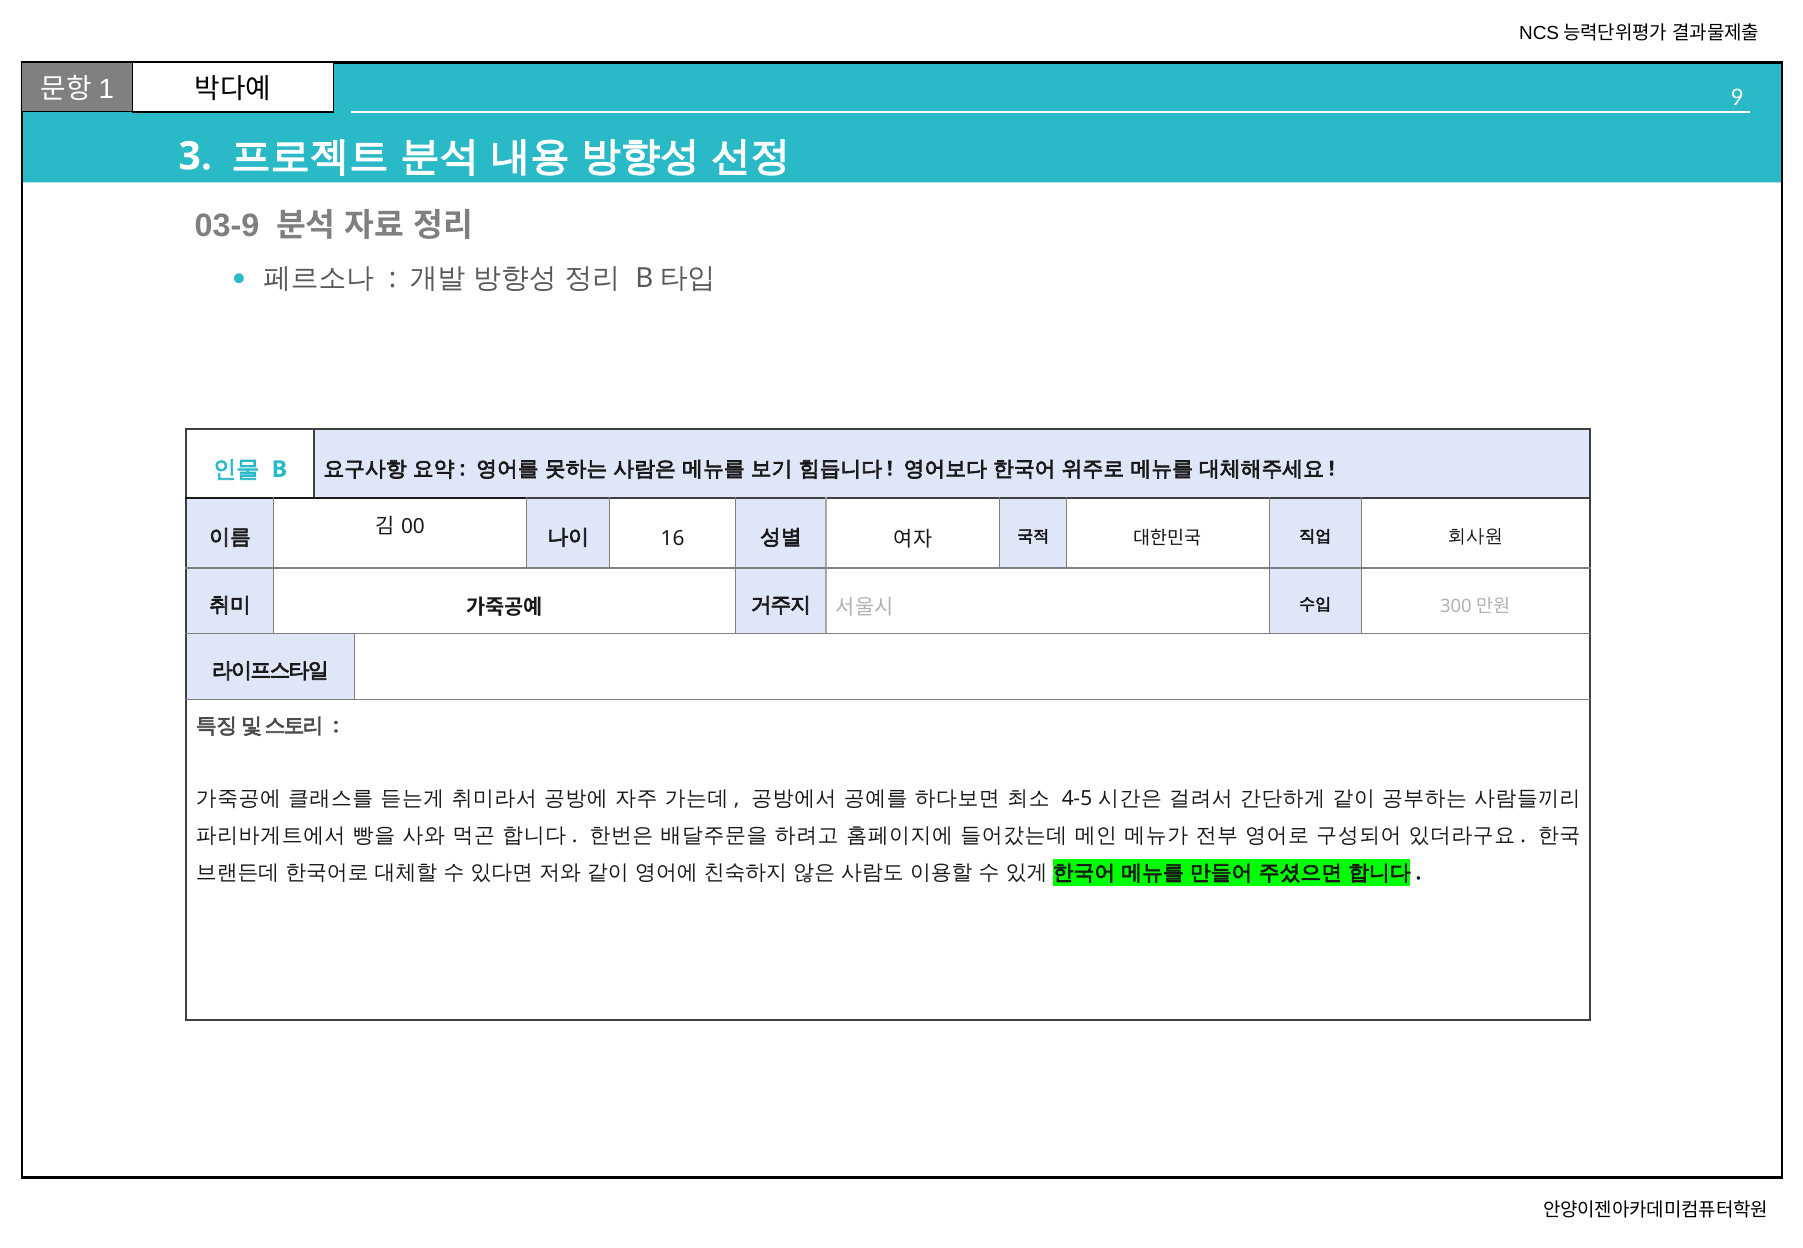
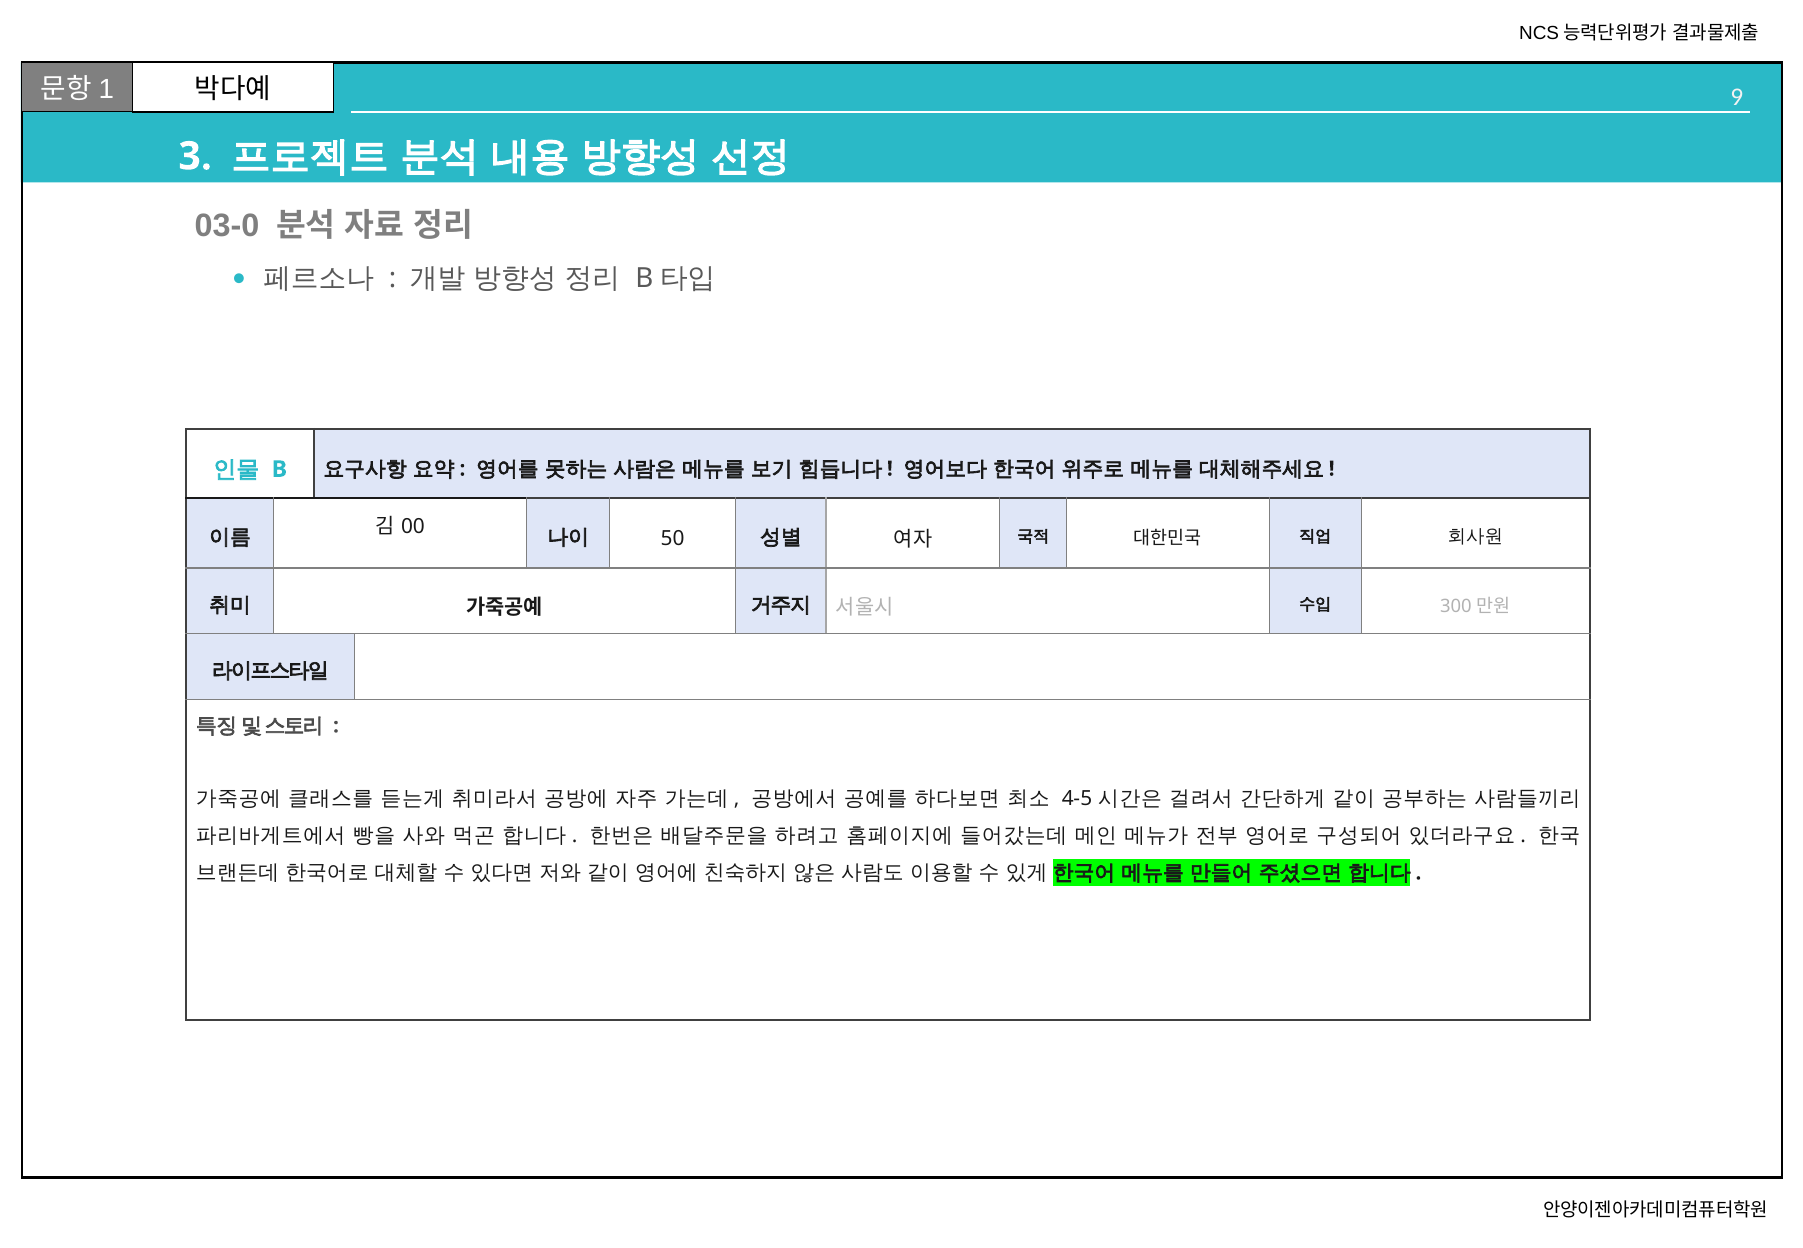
03-9: 03-9 -> 03-0
16: 16 -> 50
